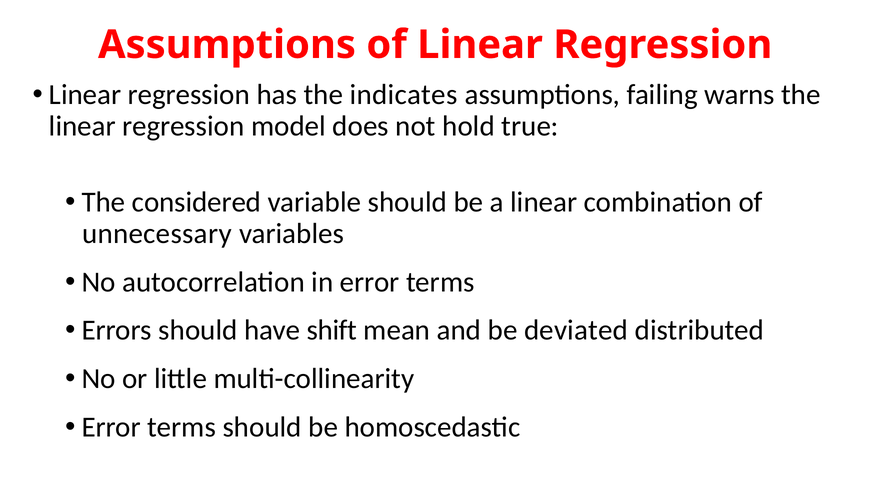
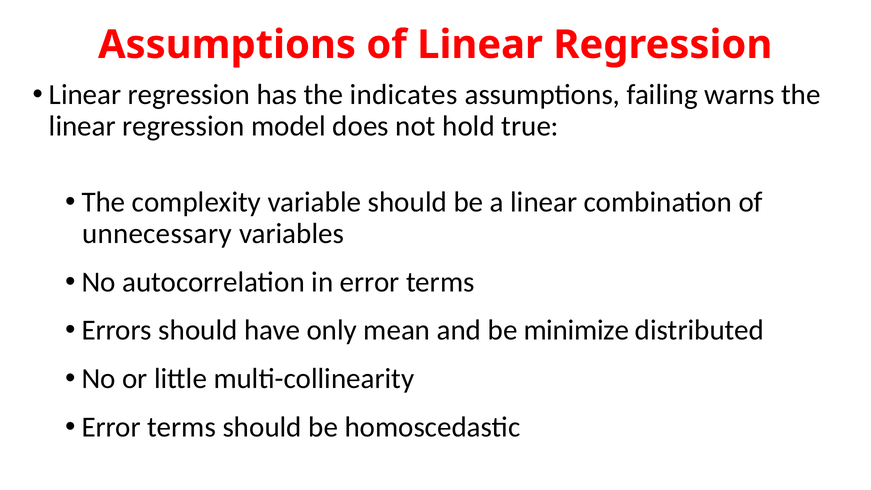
considered: considered -> complexity
shift: shift -> only
deviated: deviated -> minimize
